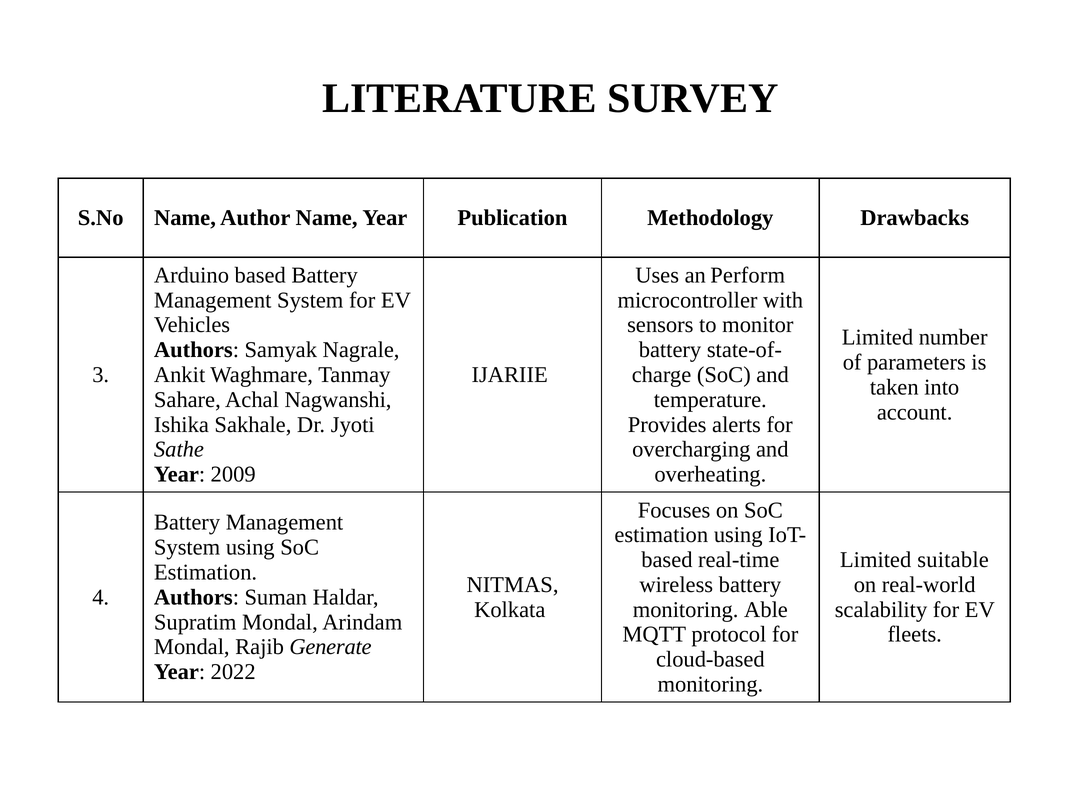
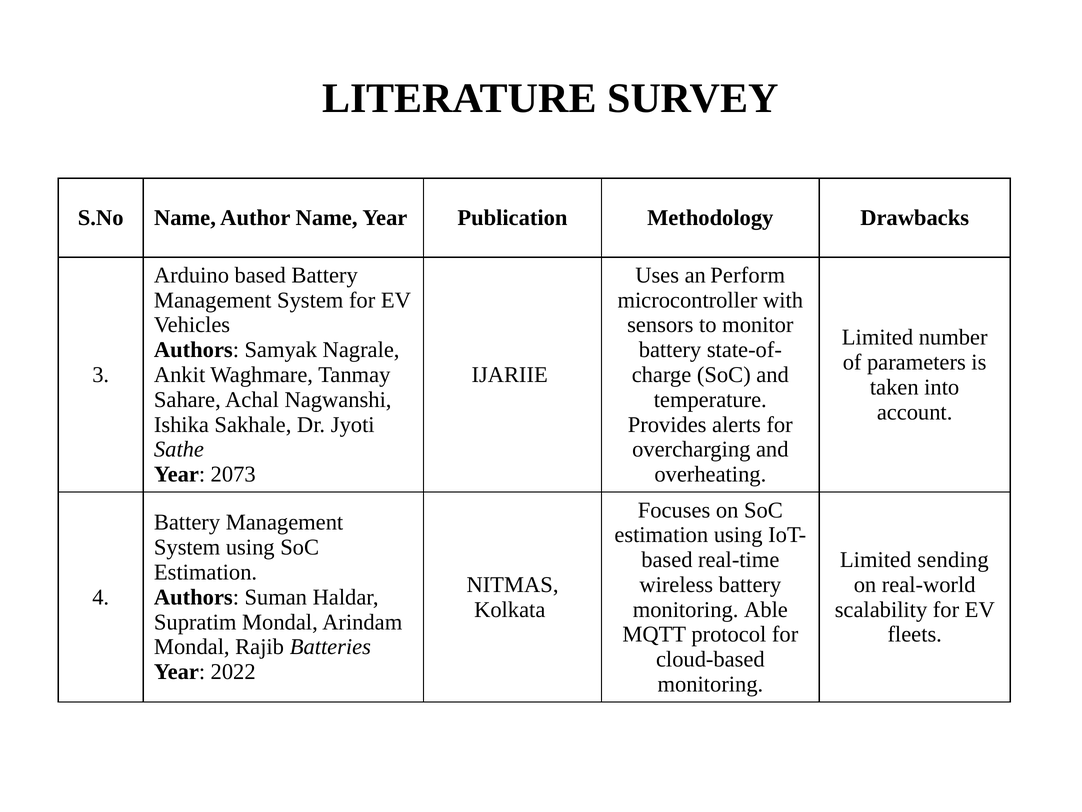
2009: 2009 -> 2073
suitable: suitable -> sending
Generate: Generate -> Batteries
